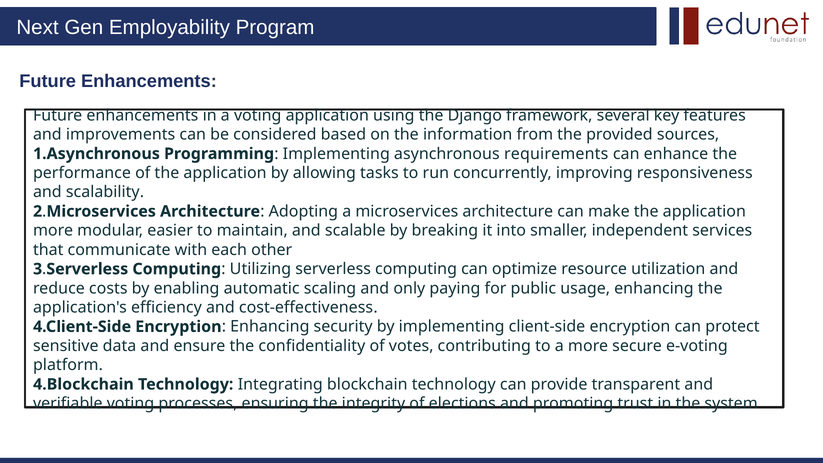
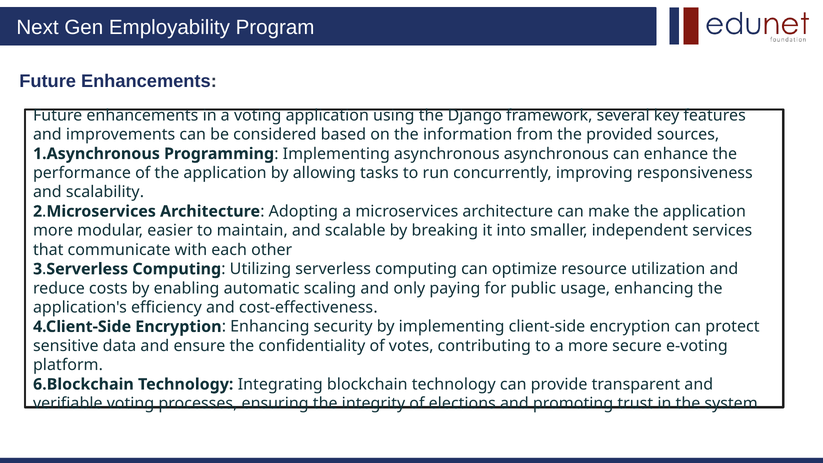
asynchronous requirements: requirements -> asynchronous
4.Blockchain: 4.Blockchain -> 6.Blockchain
